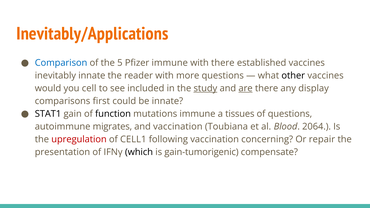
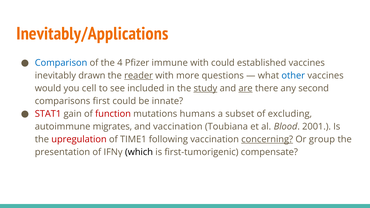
5: 5 -> 4
with there: there -> could
inevitably innate: innate -> drawn
reader underline: none -> present
other colour: black -> blue
display: display -> second
STAT1 colour: black -> red
function colour: black -> red
mutations immune: immune -> humans
tissues: tissues -> subset
of questions: questions -> excluding
2064: 2064 -> 2001
CELL1: CELL1 -> TIME1
concerning underline: none -> present
repair: repair -> group
gain-tumorigenic: gain-tumorigenic -> first-tumorigenic
